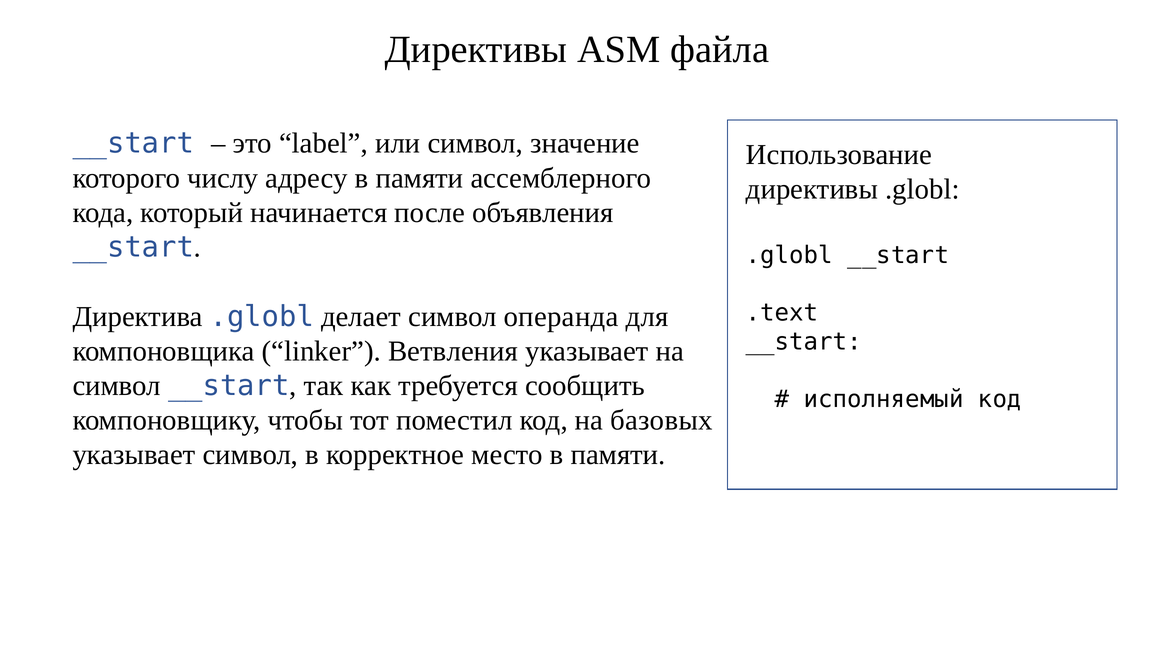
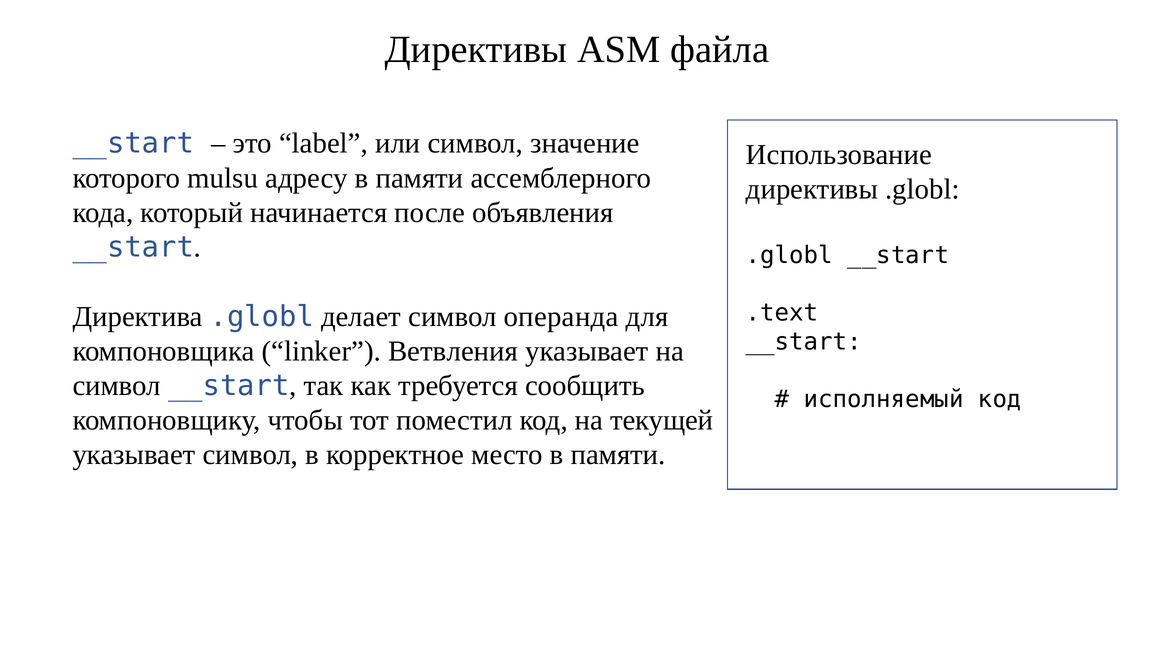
числу: числу -> mulsu
базовых: базовых -> текущей
